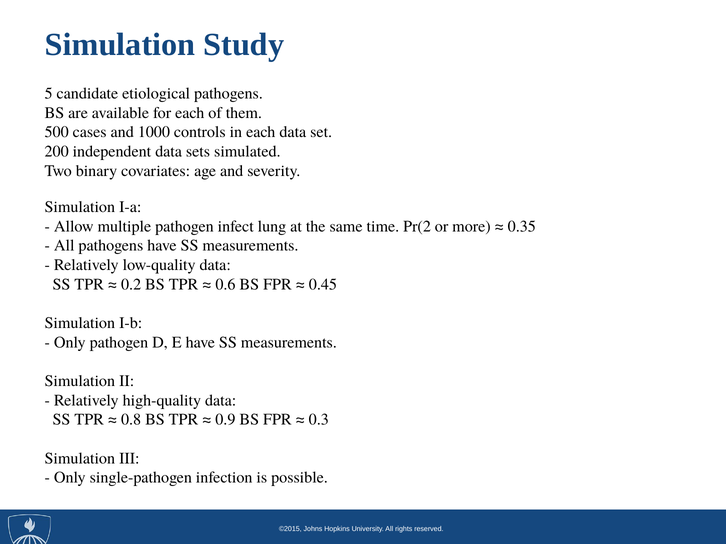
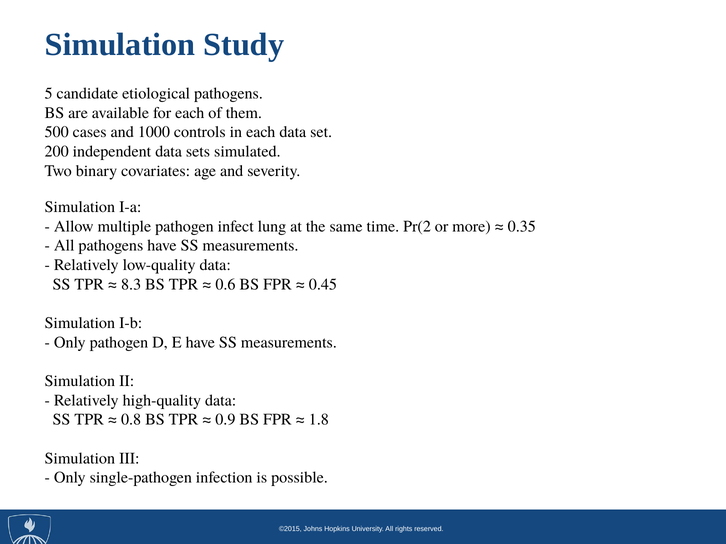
0.2: 0.2 -> 8.3
0.3: 0.3 -> 1.8
